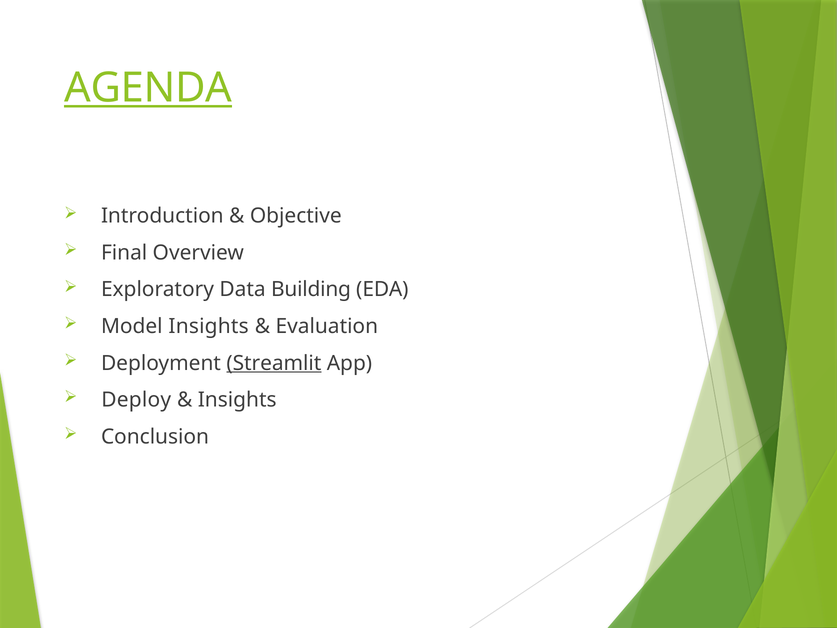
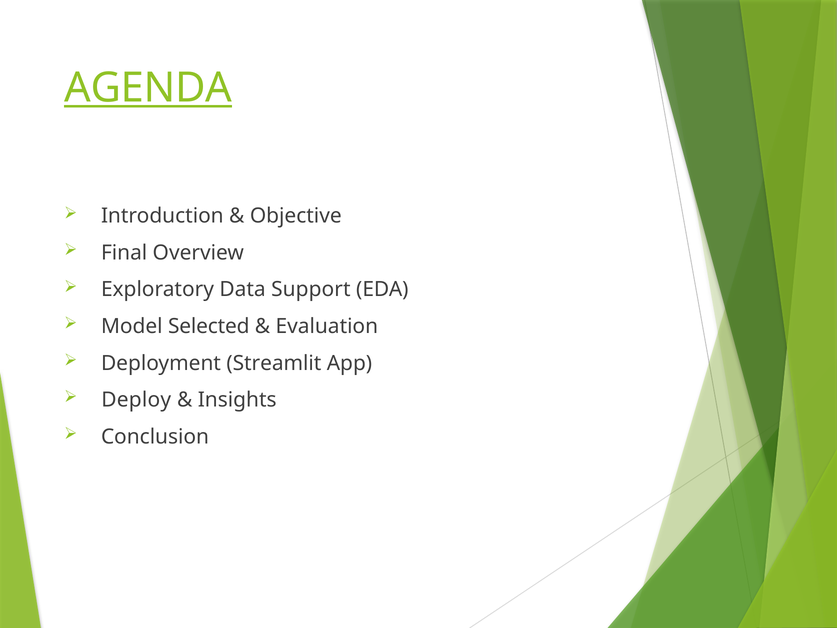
Building: Building -> Support
Model Insights: Insights -> Selected
Streamlit underline: present -> none
